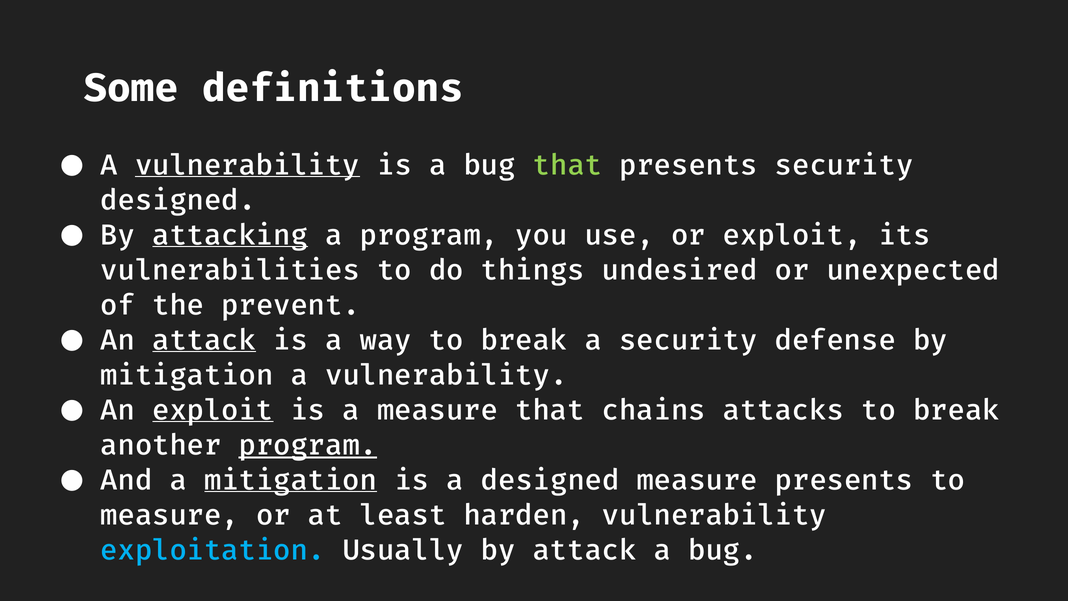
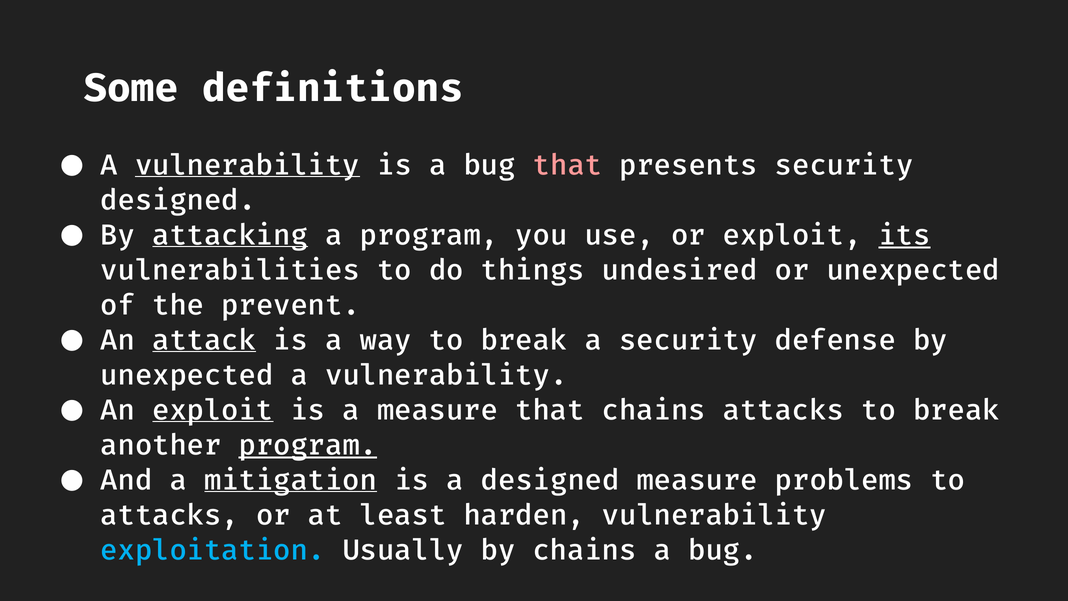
that at (568, 165) colour: light green -> pink
its underline: none -> present
mitigation at (187, 375): mitigation -> unexpected
measure presents: presents -> problems
measure at (170, 515): measure -> attacks
by attack: attack -> chains
